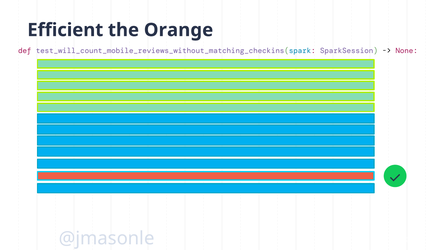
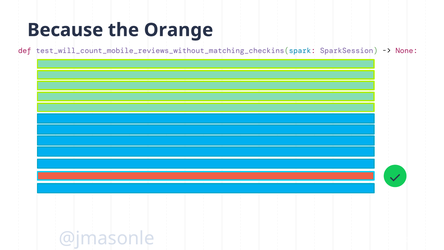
Efficient: Efficient -> Because
